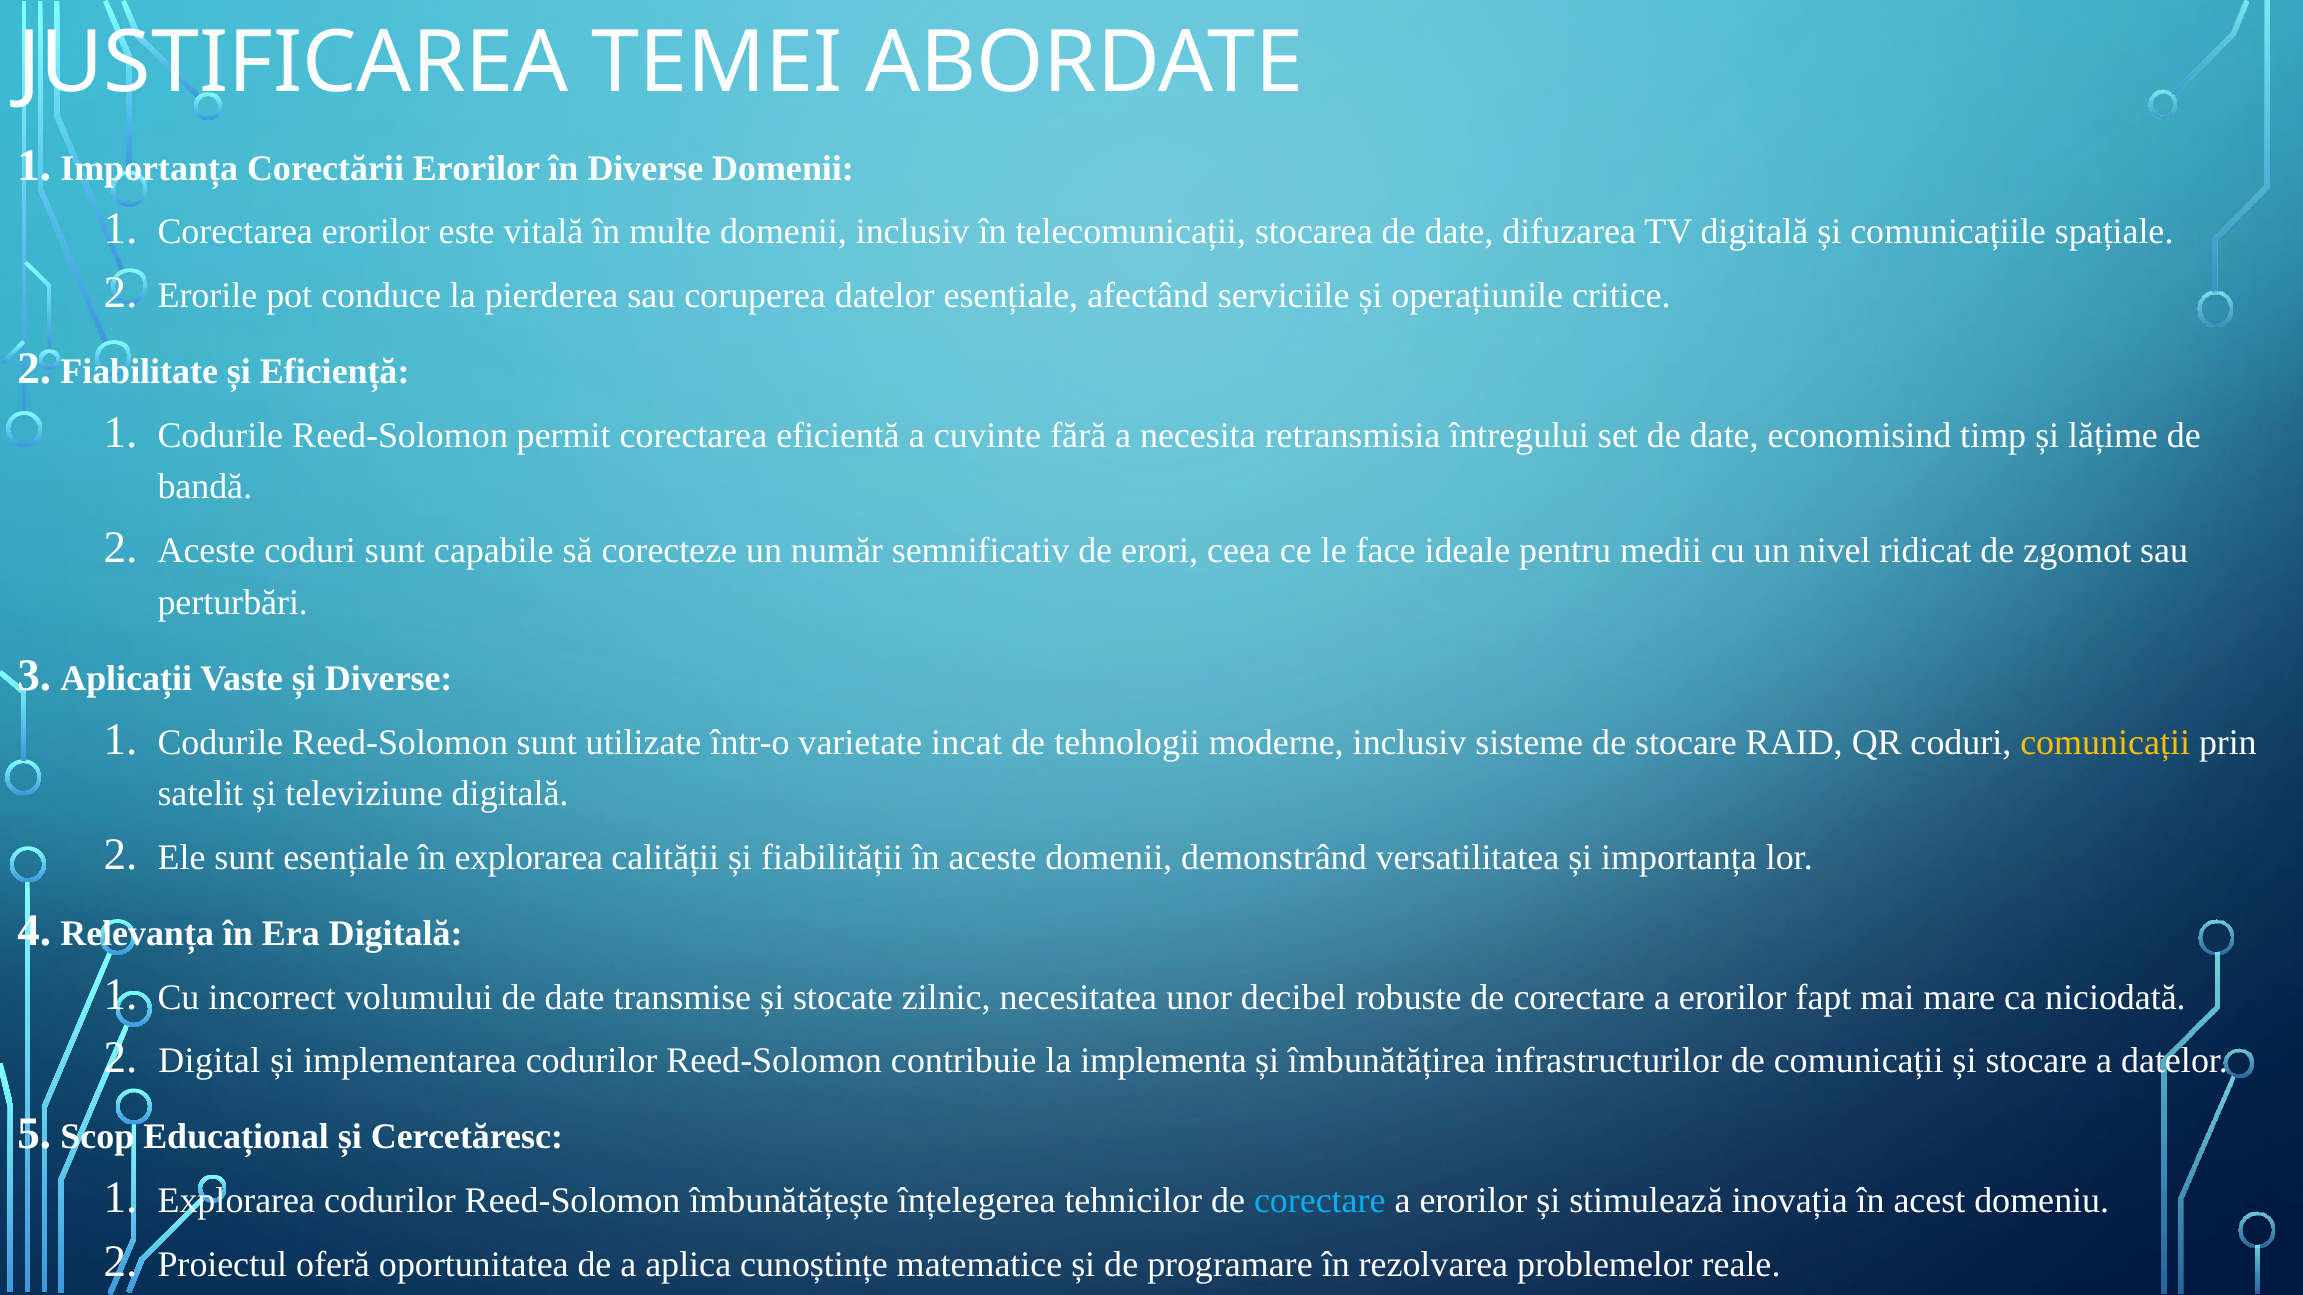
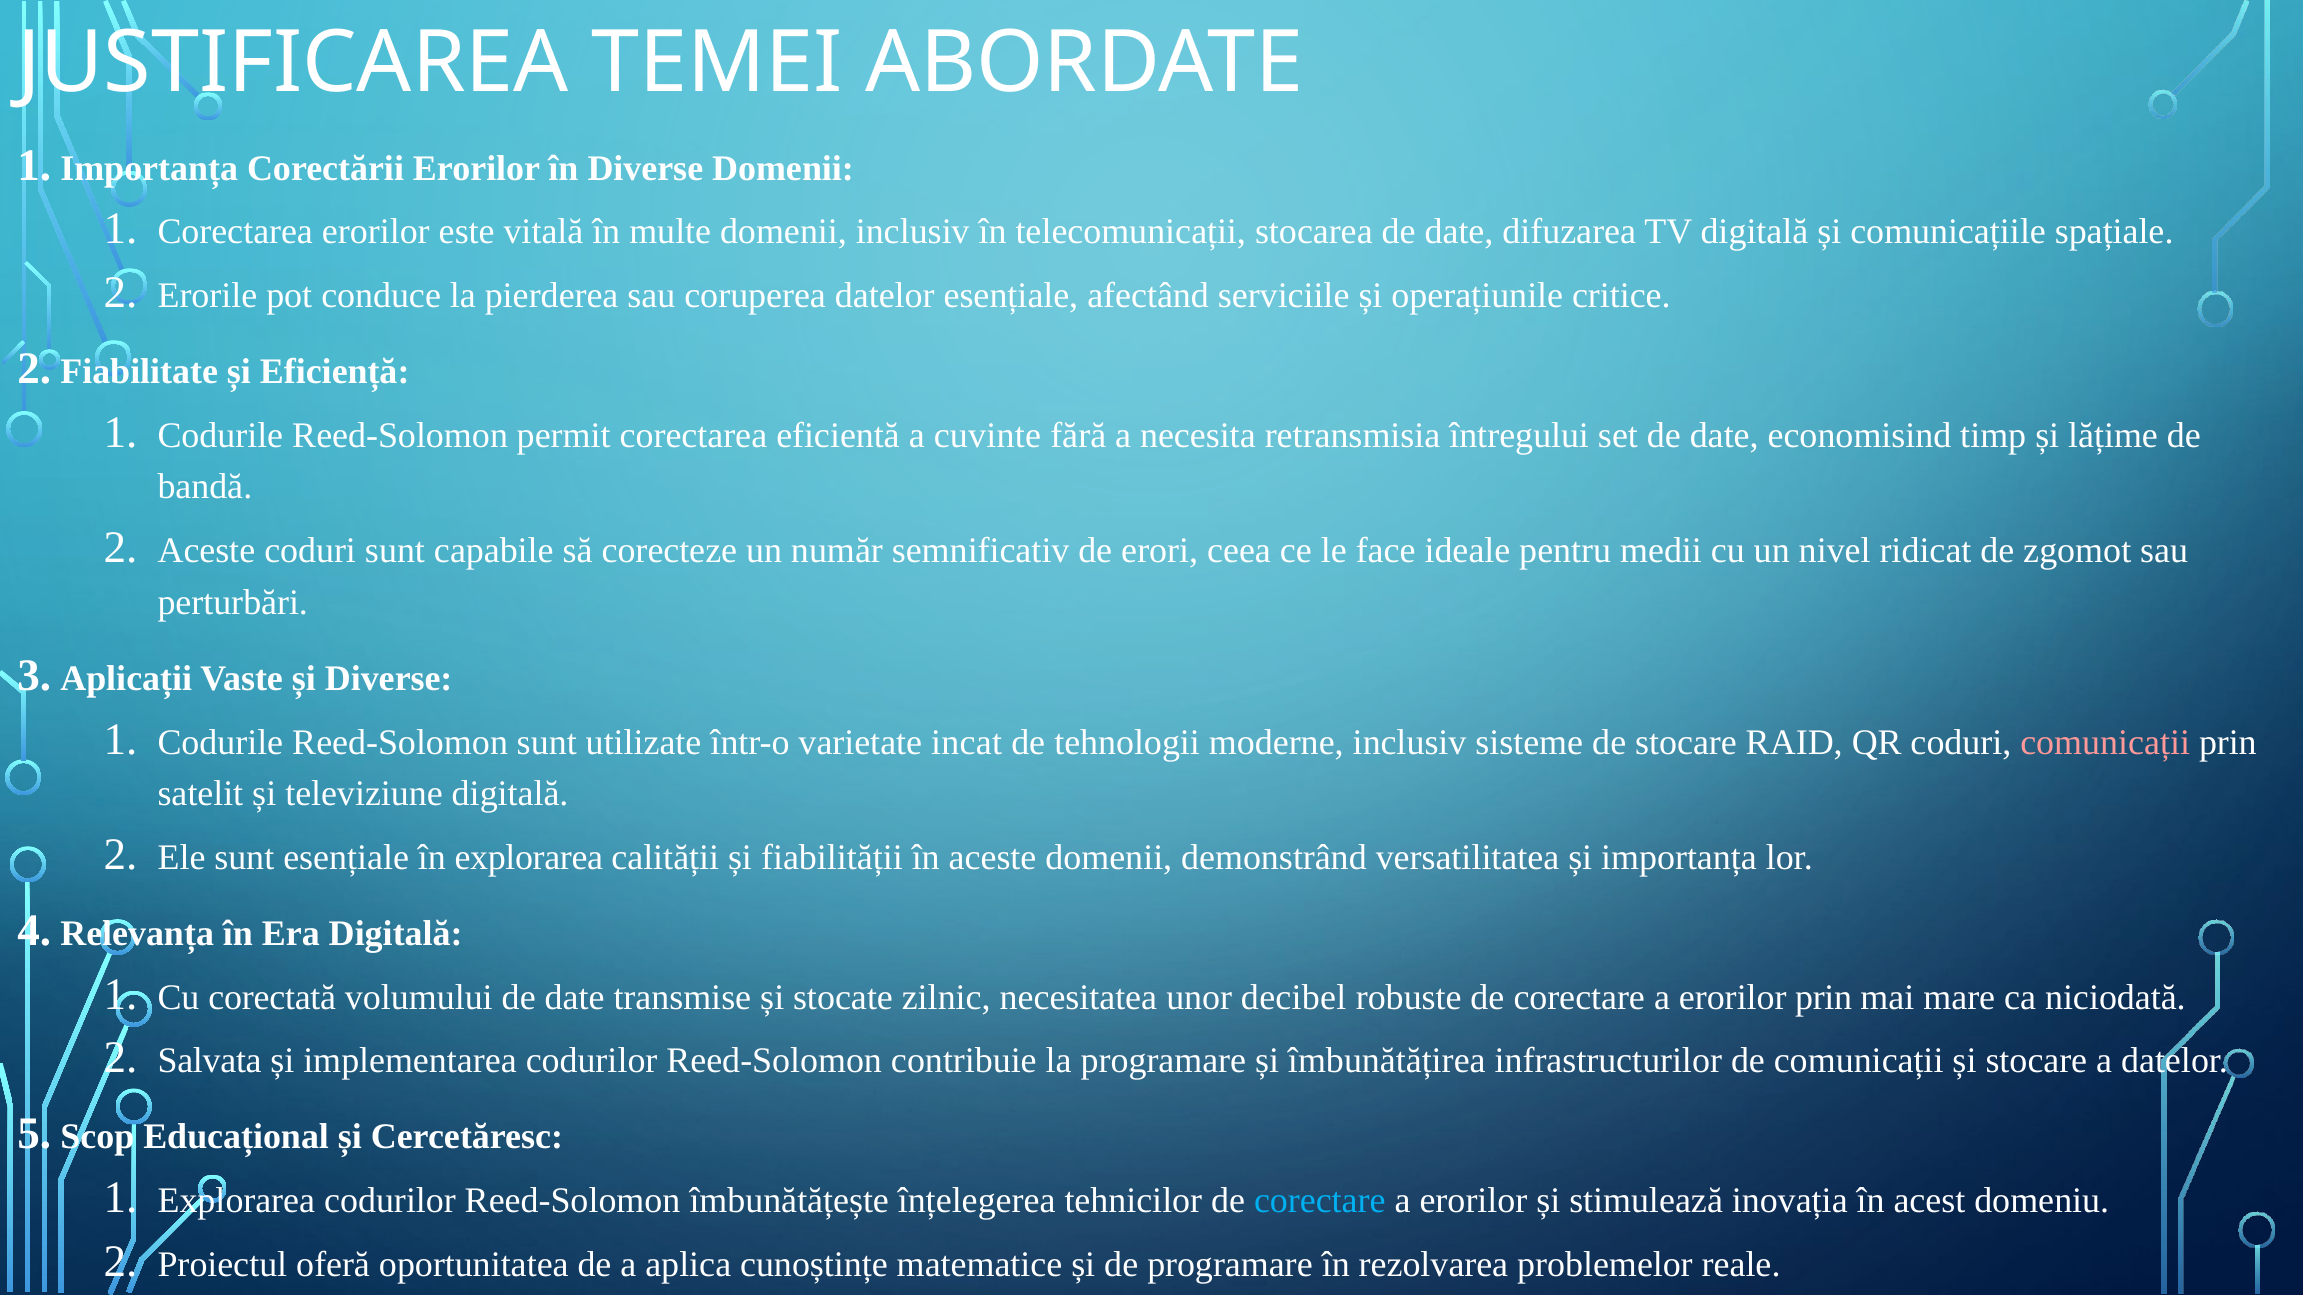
comunicații at (2105, 742) colour: yellow -> pink
incorrect: incorrect -> corectată
erorilor fapt: fapt -> prin
Digital: Digital -> Salvata
la implementa: implementa -> programare
